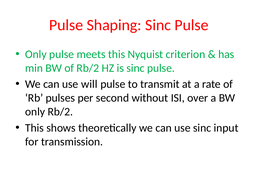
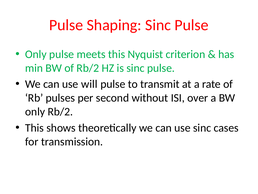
input: input -> cases
